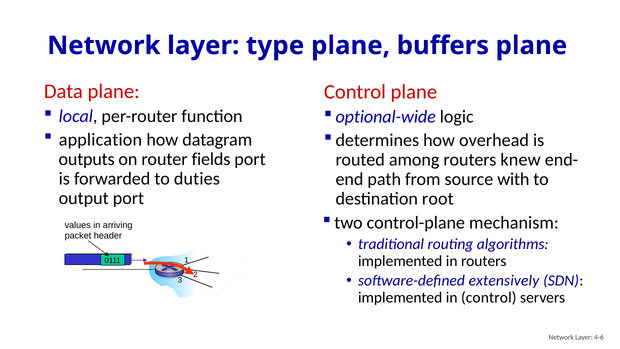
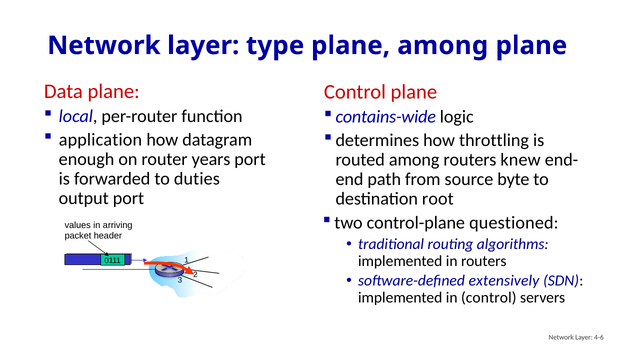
plane buffers: buffers -> among
optional-wide: optional-wide -> contains-wide
overhead: overhead -> throttling
outputs: outputs -> enough
fields: fields -> years
with: with -> byte
mechanism: mechanism -> questioned
